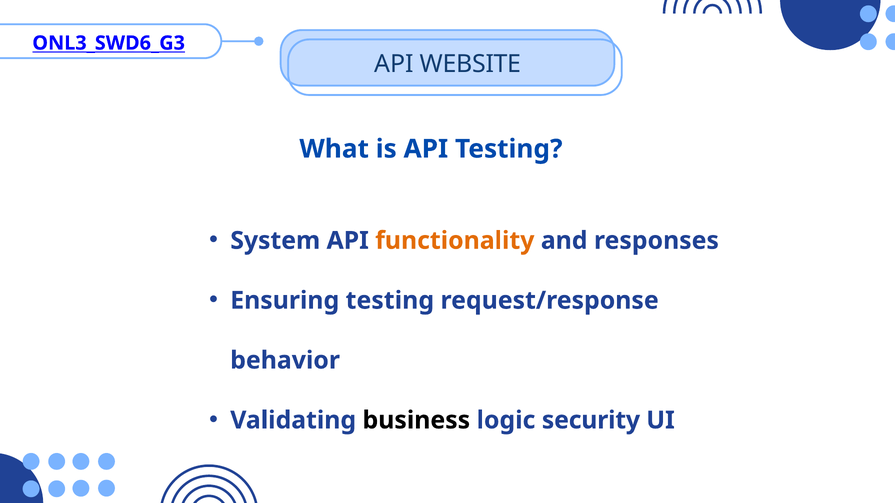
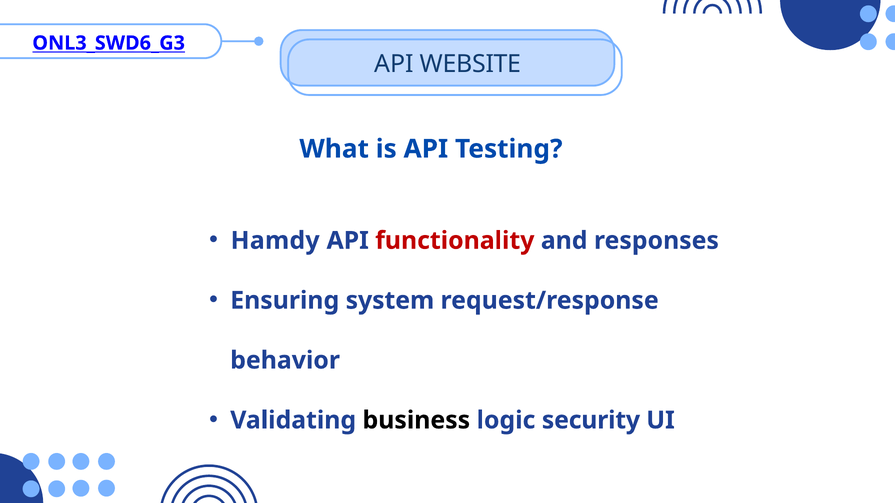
System: System -> Hamdy
functionality colour: orange -> red
Ensuring testing: testing -> system
